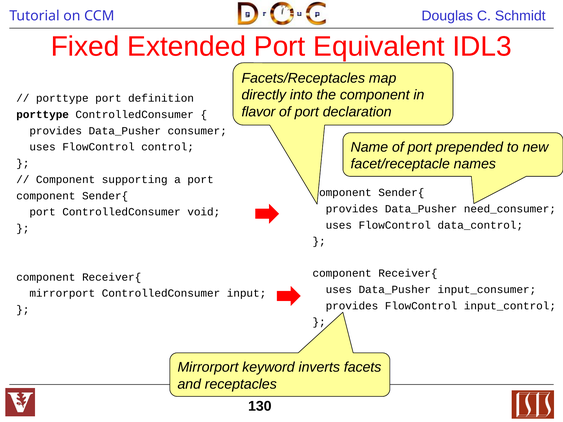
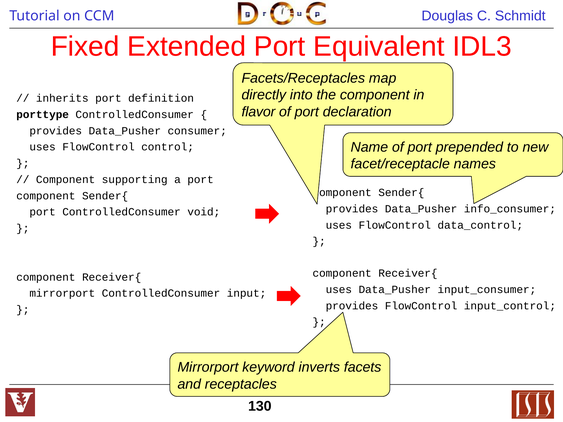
porttype at (62, 98): porttype -> inherits
need_consumer: need_consumer -> info_consumer
